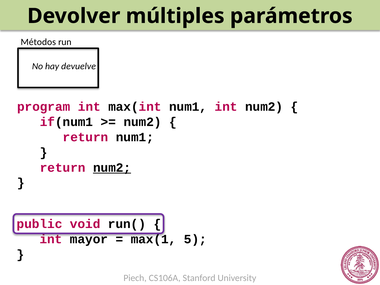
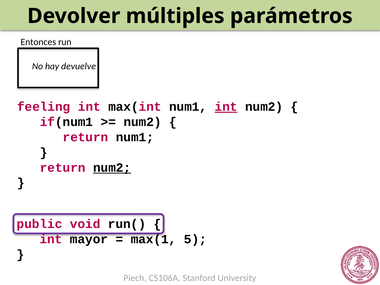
Métodos: Métodos -> Entonces
program: program -> feeling
int at (226, 107) underline: none -> present
